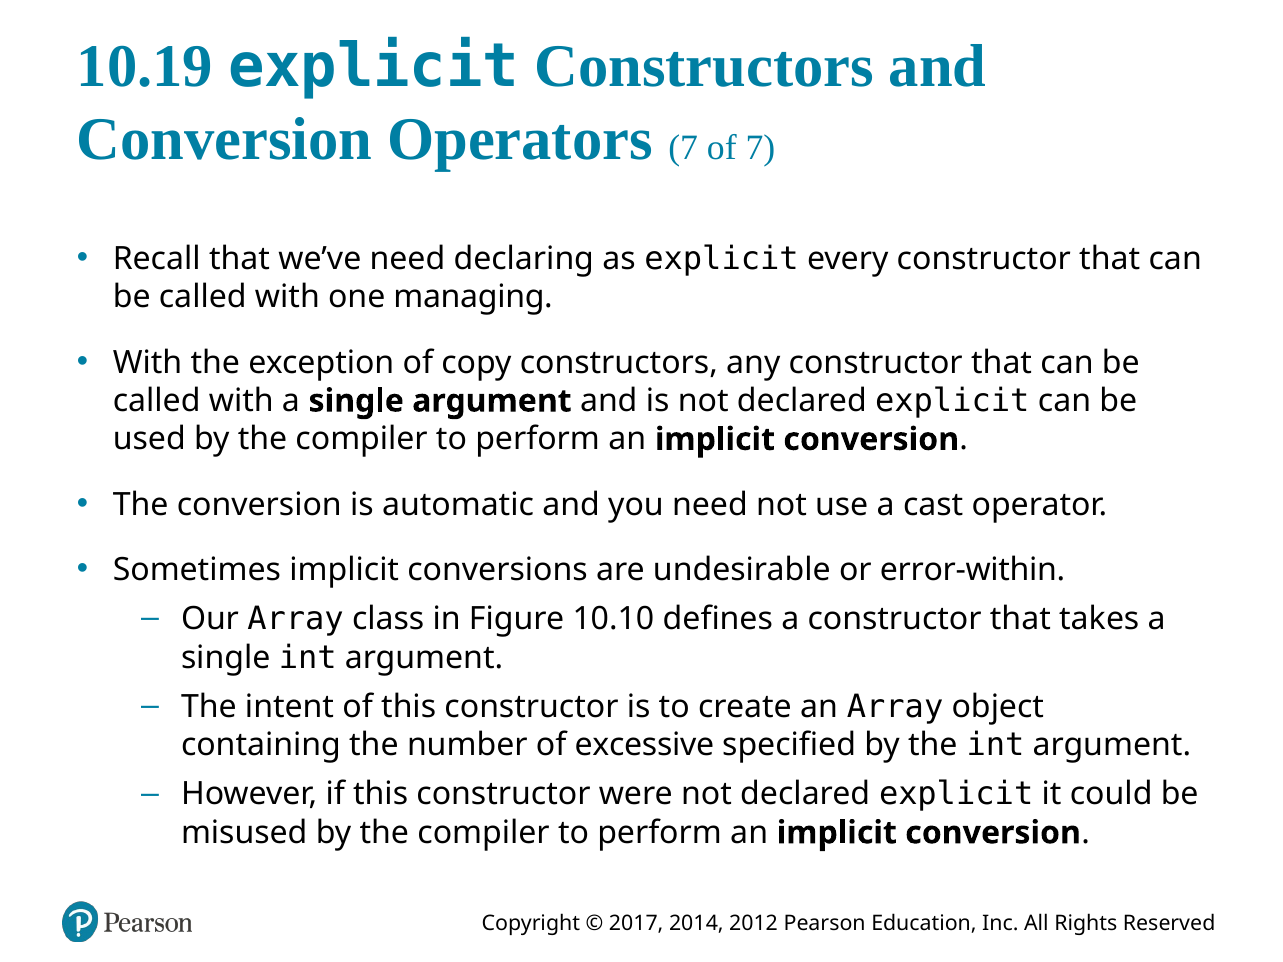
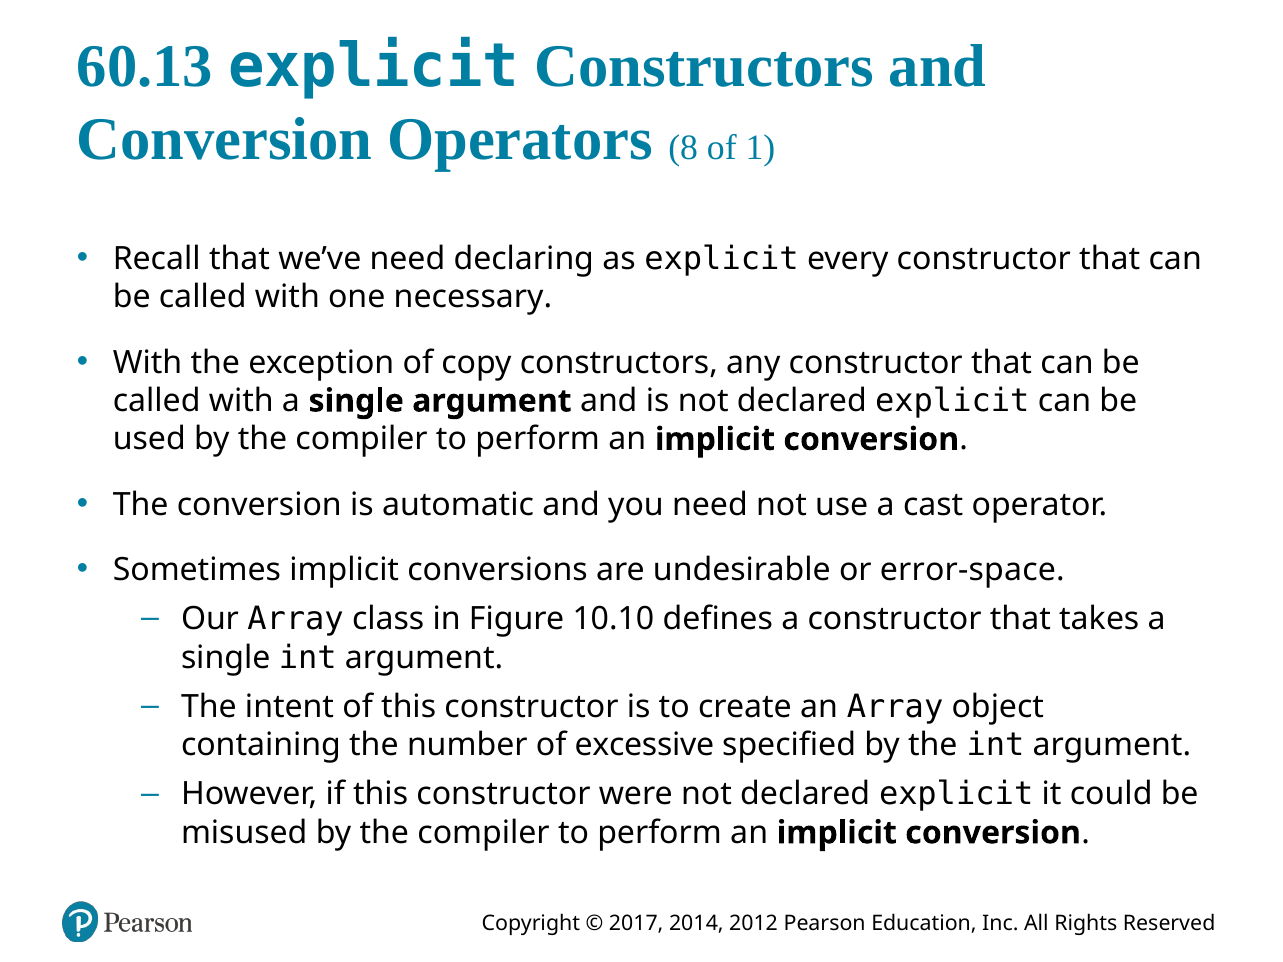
10.19: 10.19 -> 60.13
Operators 7: 7 -> 8
of 7: 7 -> 1
managing: managing -> necessary
error-within: error-within -> error-space
